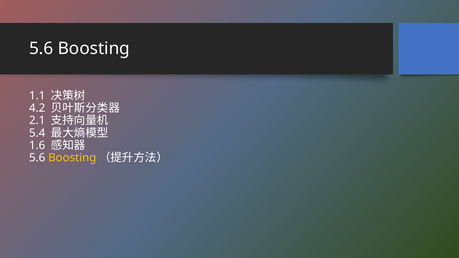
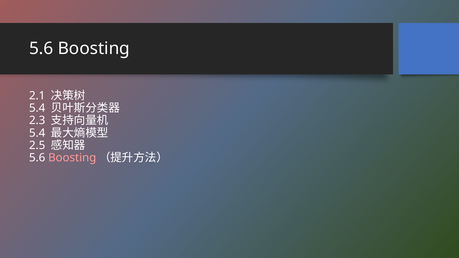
1.1: 1.1 -> 2.1
4.2 at (37, 108): 4.2 -> 5.4
2.1: 2.1 -> 2.3
1.6: 1.6 -> 2.5
Boosting at (72, 158) colour: yellow -> pink
